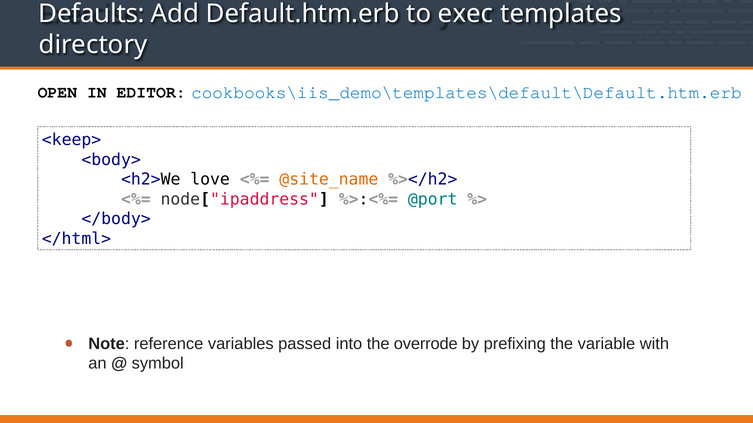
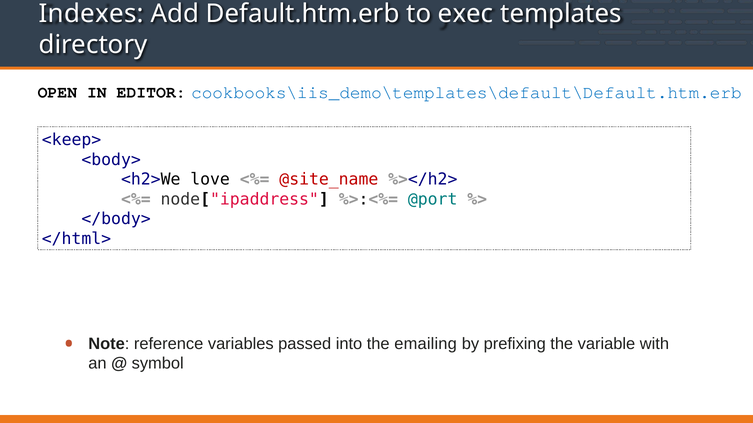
Defaults: Defaults -> Indexes
@site_name colour: orange -> red
overrode: overrode -> emailing
